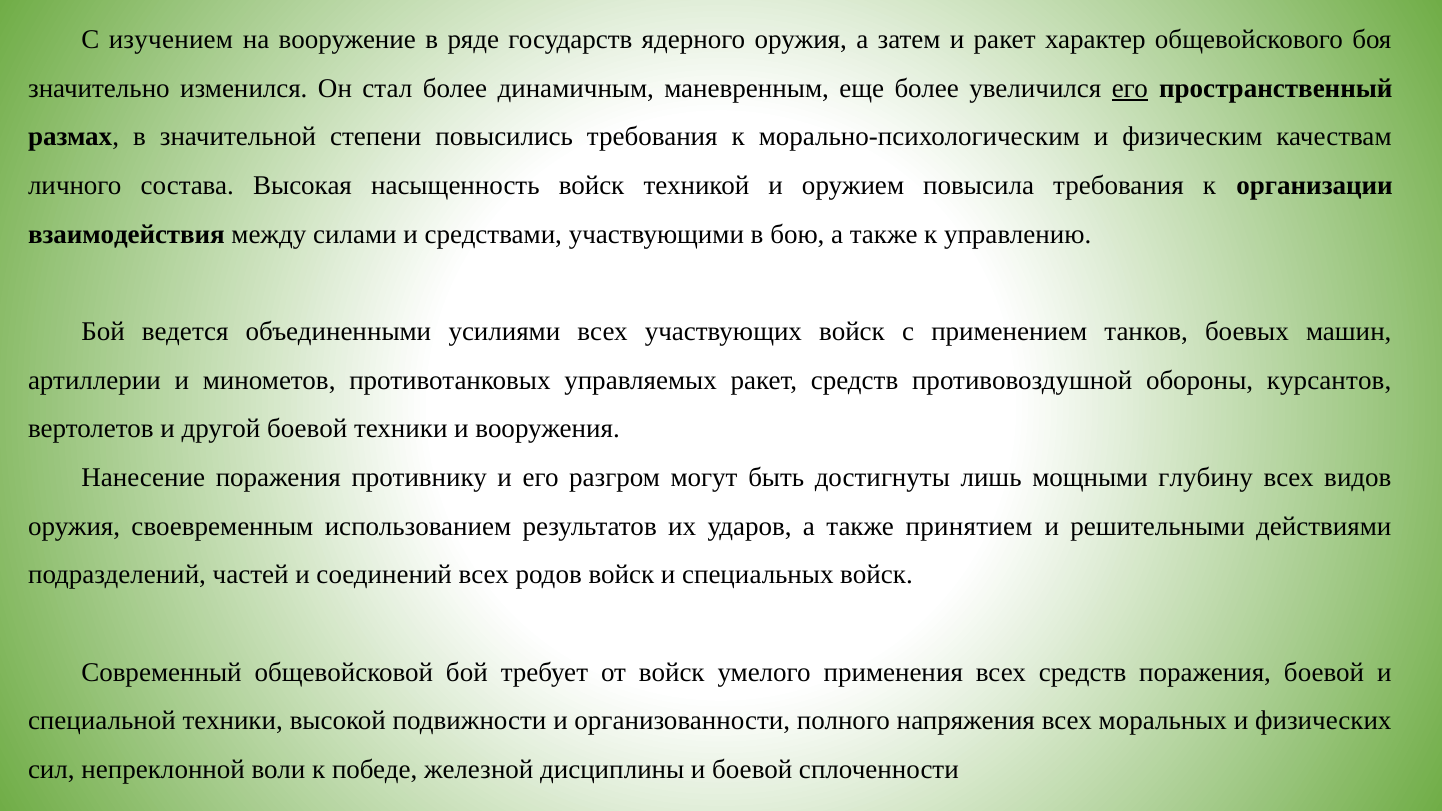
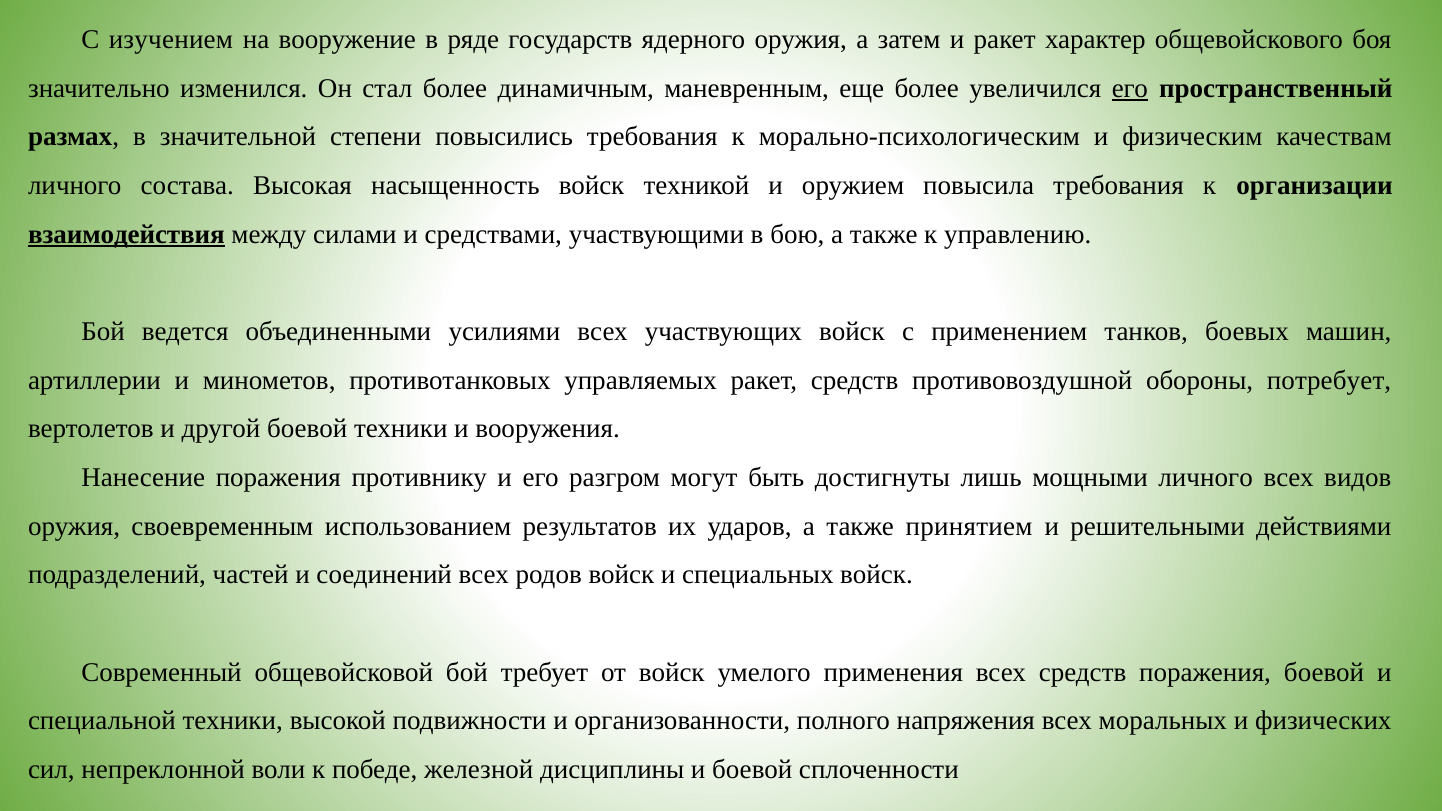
взаимодействия underline: none -> present
курсантов: курсантов -> потребует
мощными глубину: глубину -> личного
